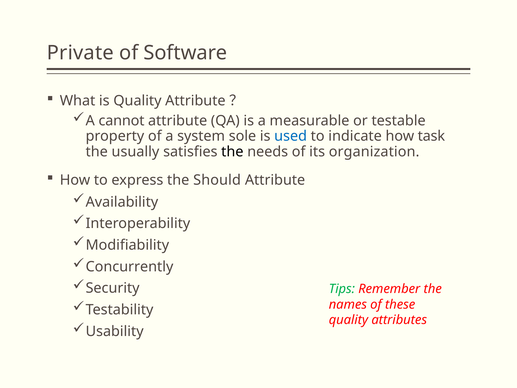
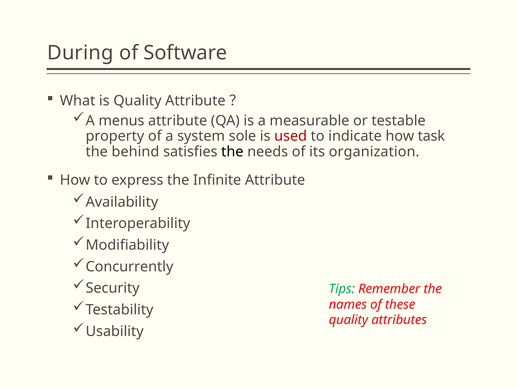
Private: Private -> During
cannot: cannot -> menus
used colour: blue -> red
usually: usually -> behind
Should: Should -> Infinite
